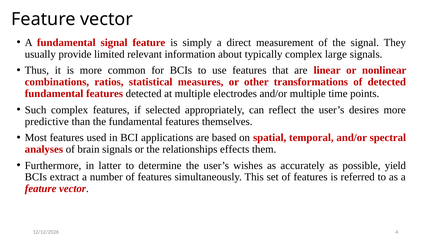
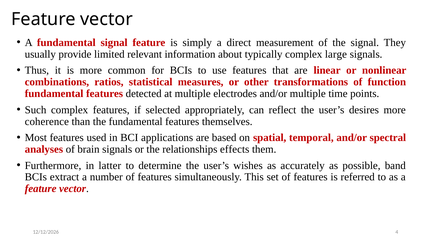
of detected: detected -> function
predictive: predictive -> coherence
yield: yield -> band
